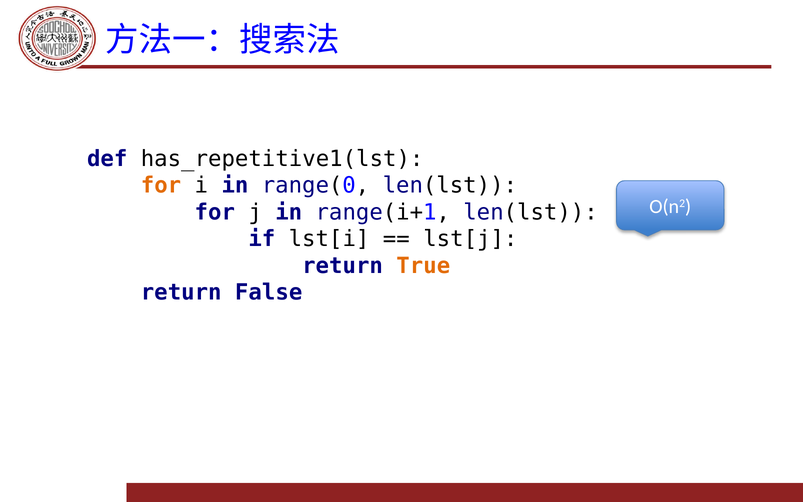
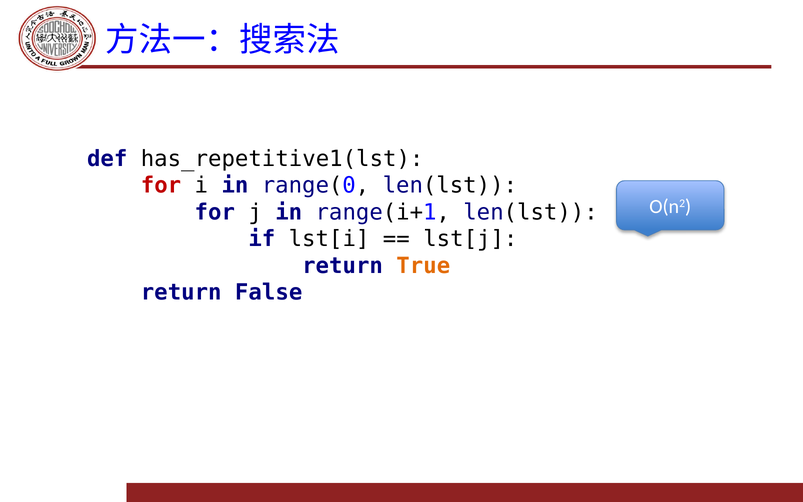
for at (161, 185) colour: orange -> red
